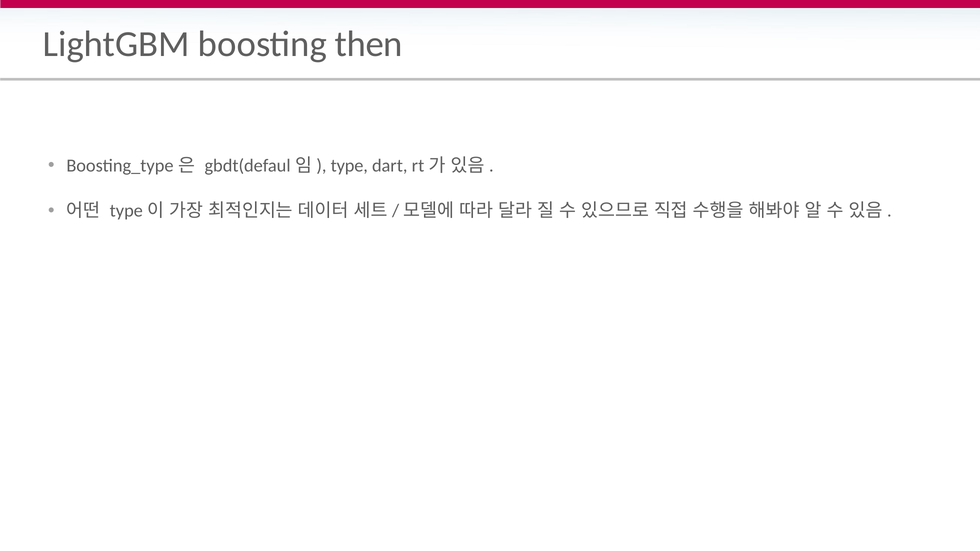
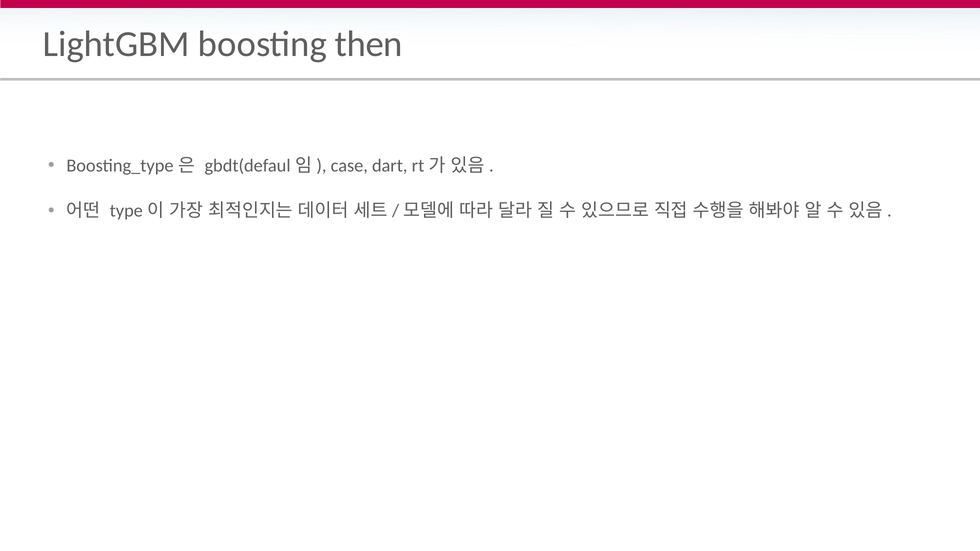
type: type -> case
